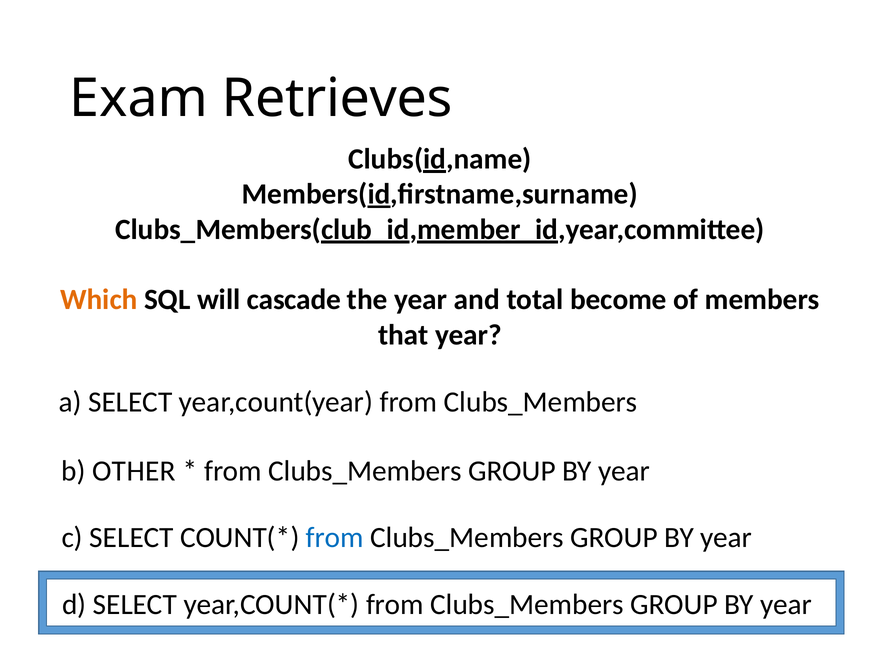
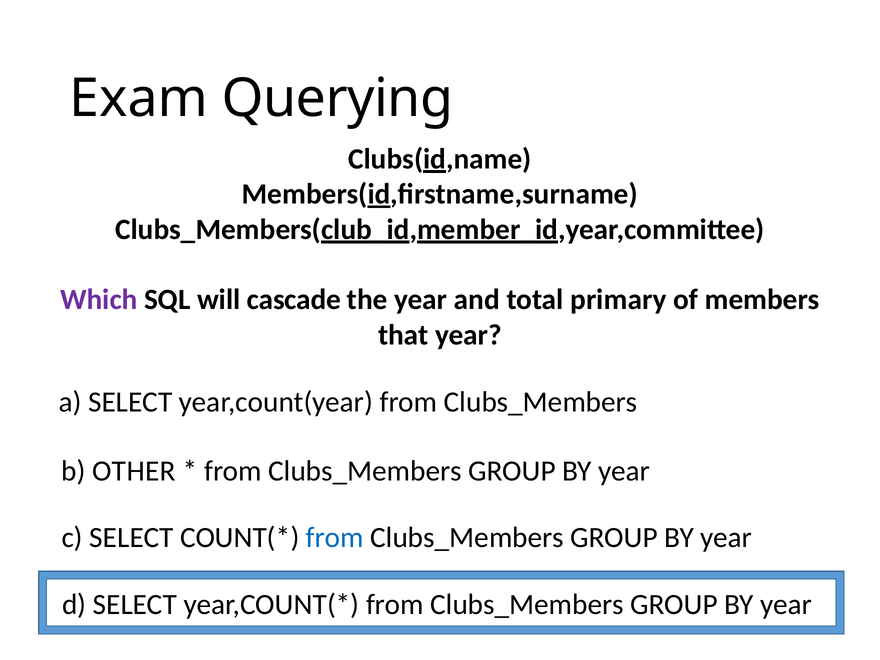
Retrieves: Retrieves -> Querying
Which colour: orange -> purple
become: become -> primary
